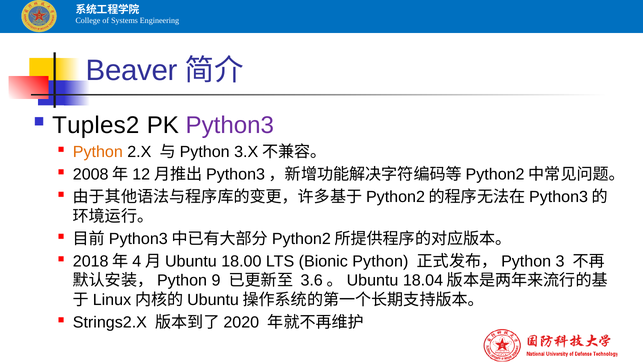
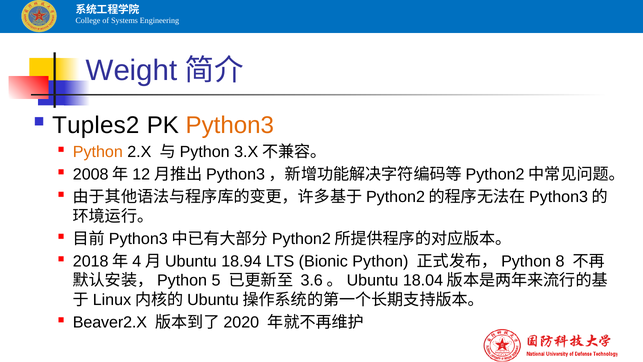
Beaver: Beaver -> Weight
Python3 colour: purple -> orange
18.00: 18.00 -> 18.94
3: 3 -> 8
9: 9 -> 5
Strings2.X: Strings2.X -> Beaver2.X
